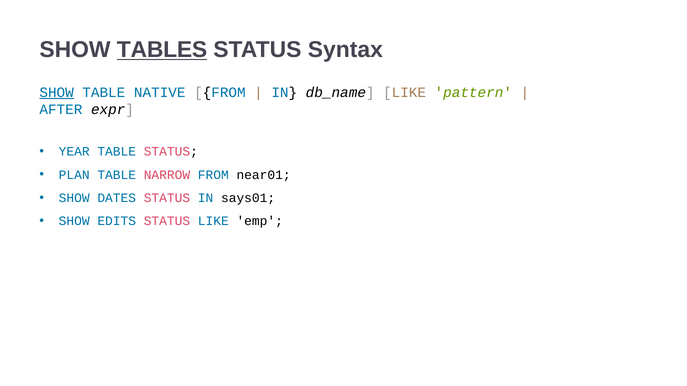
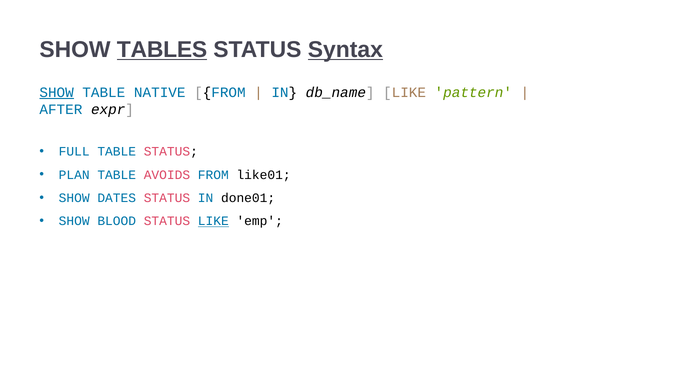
Syntax underline: none -> present
YEAR: YEAR -> FULL
NARROW: NARROW -> AVOIDS
near01: near01 -> like01
says01: says01 -> done01
EDITS: EDITS -> BLOOD
LIKE at (213, 221) underline: none -> present
